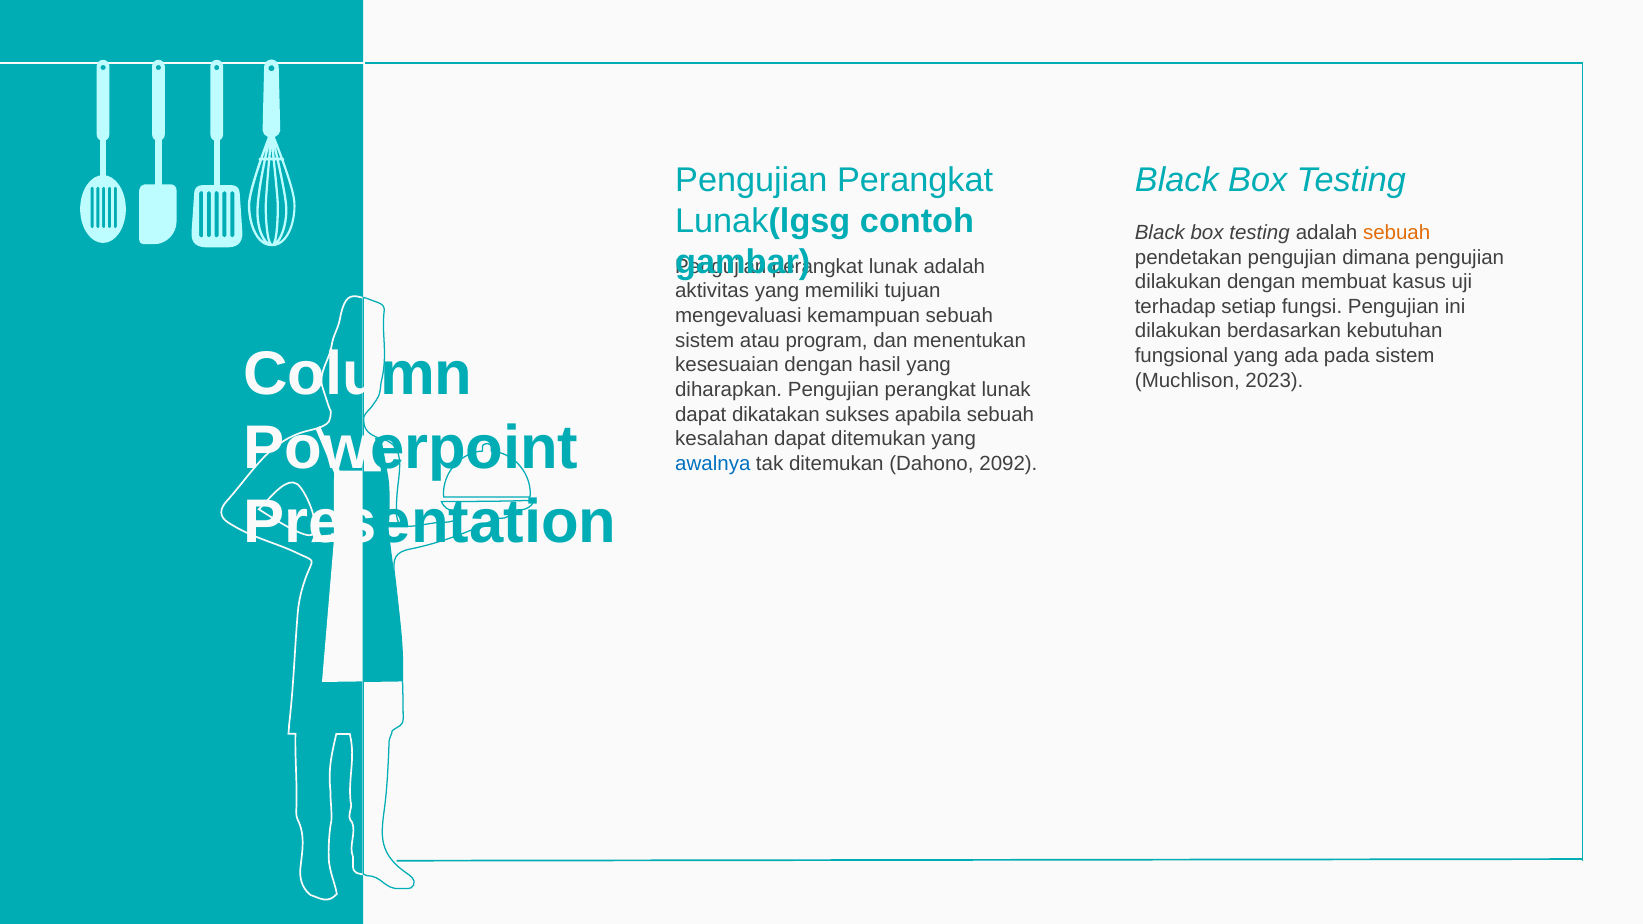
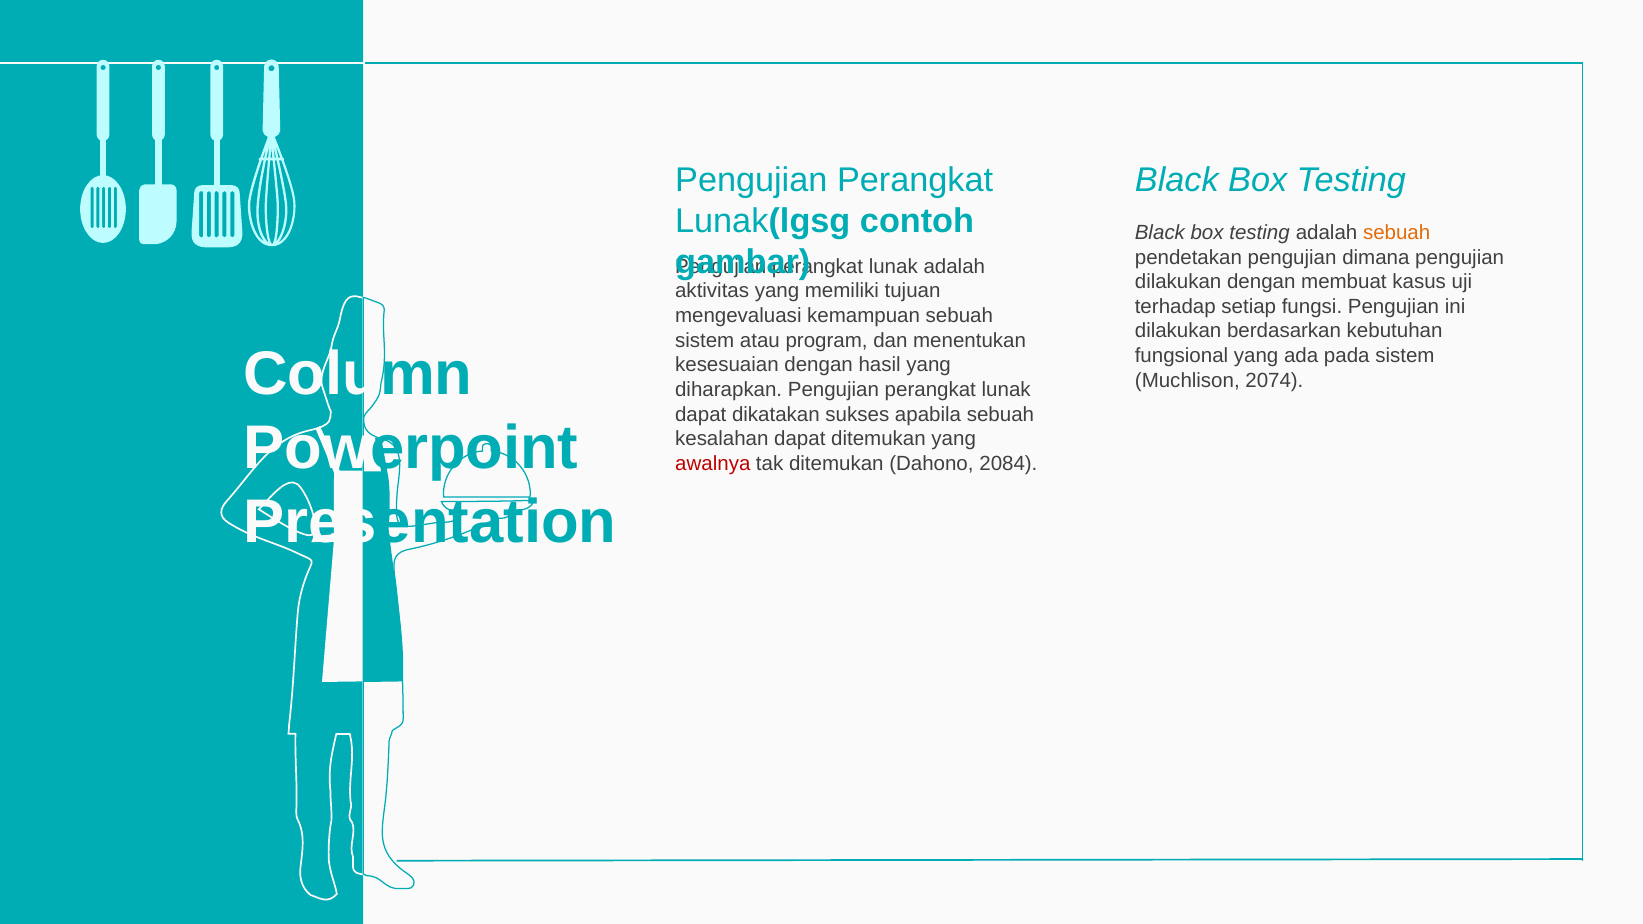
2023: 2023 -> 2074
awalnya colour: blue -> red
2092: 2092 -> 2084
